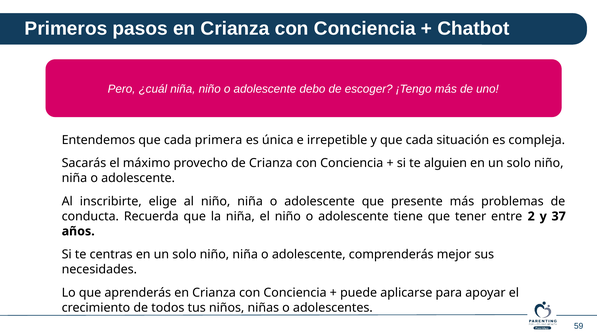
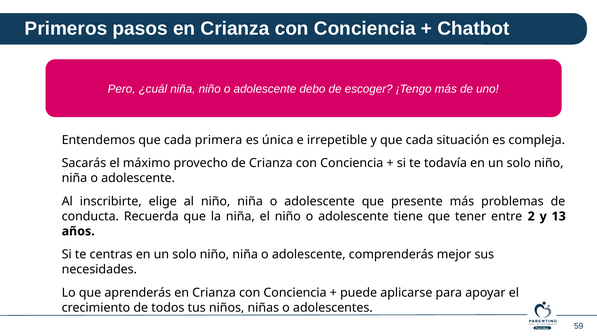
alguien: alguien -> todavía
37: 37 -> 13
